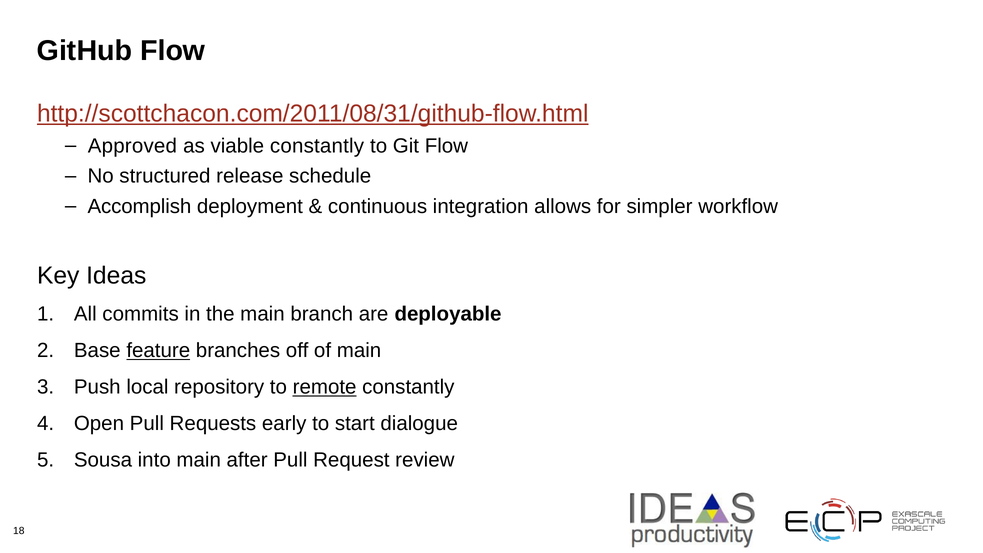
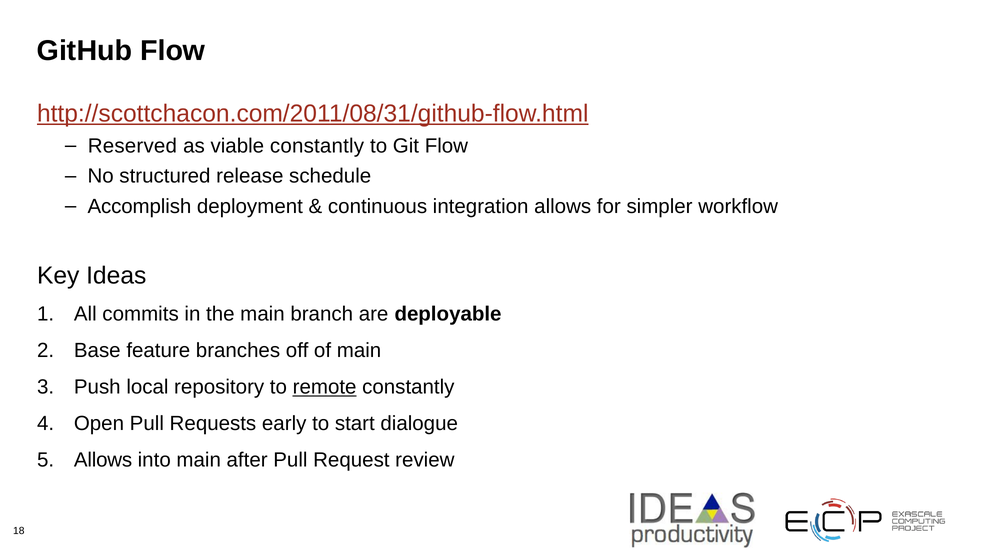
Approved: Approved -> Reserved
feature underline: present -> none
Sousa at (103, 460): Sousa -> Allows
